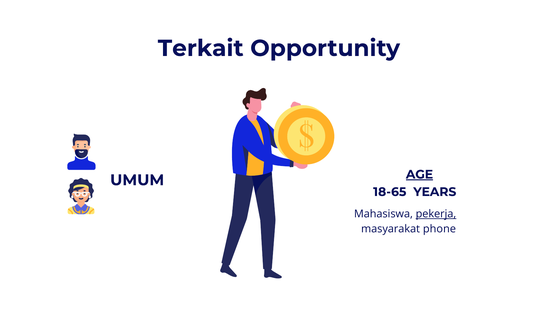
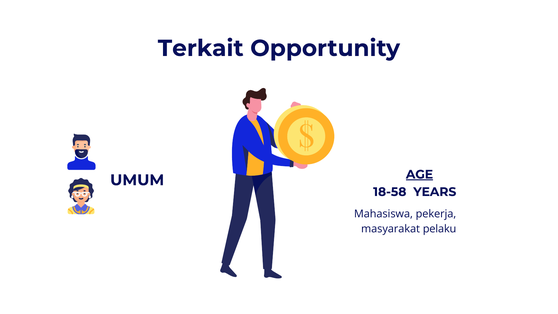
18-65: 18-65 -> 18-58
pekerja underline: present -> none
phone: phone -> pelaku
